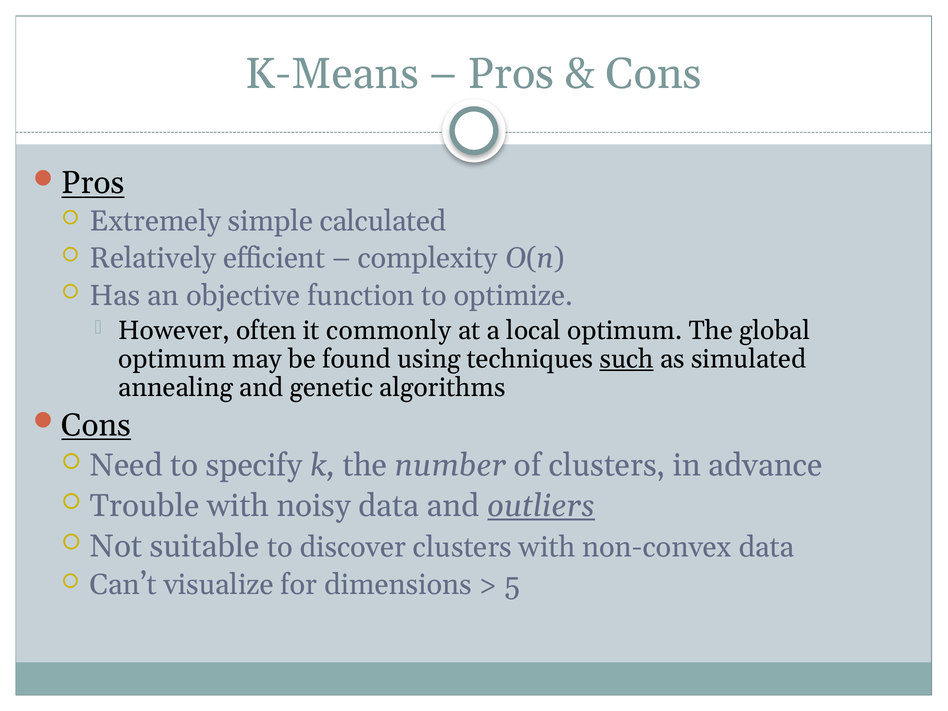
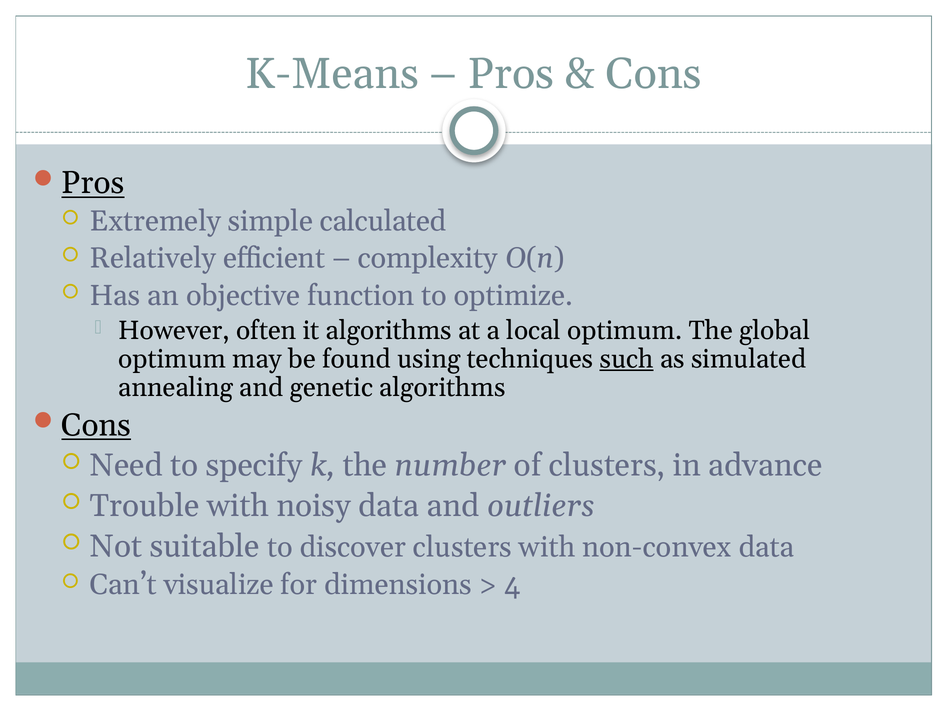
it commonly: commonly -> algorithms
outliers underline: present -> none
5: 5 -> 4
